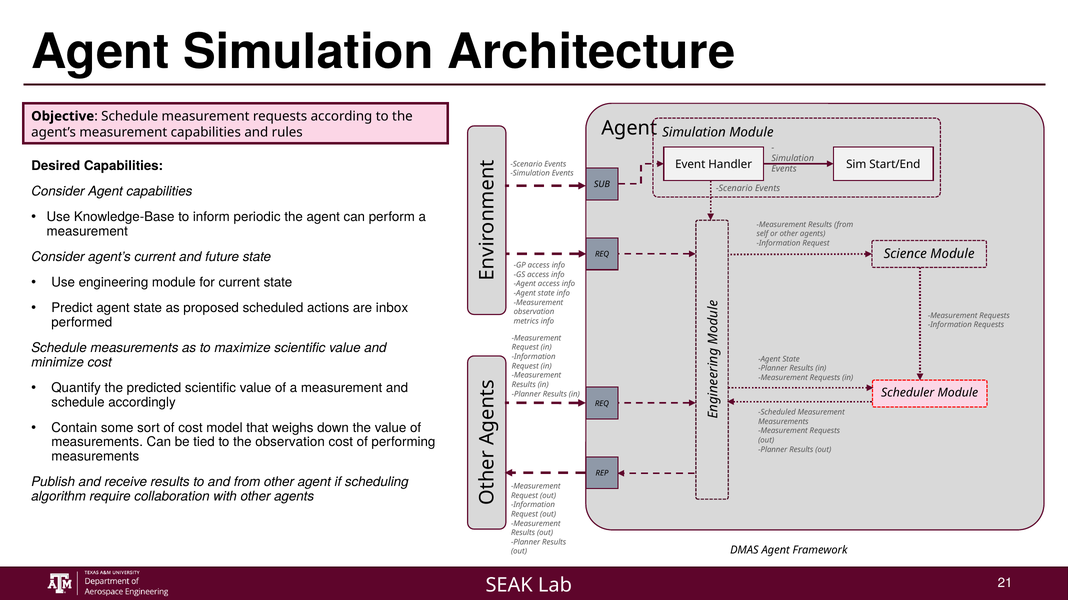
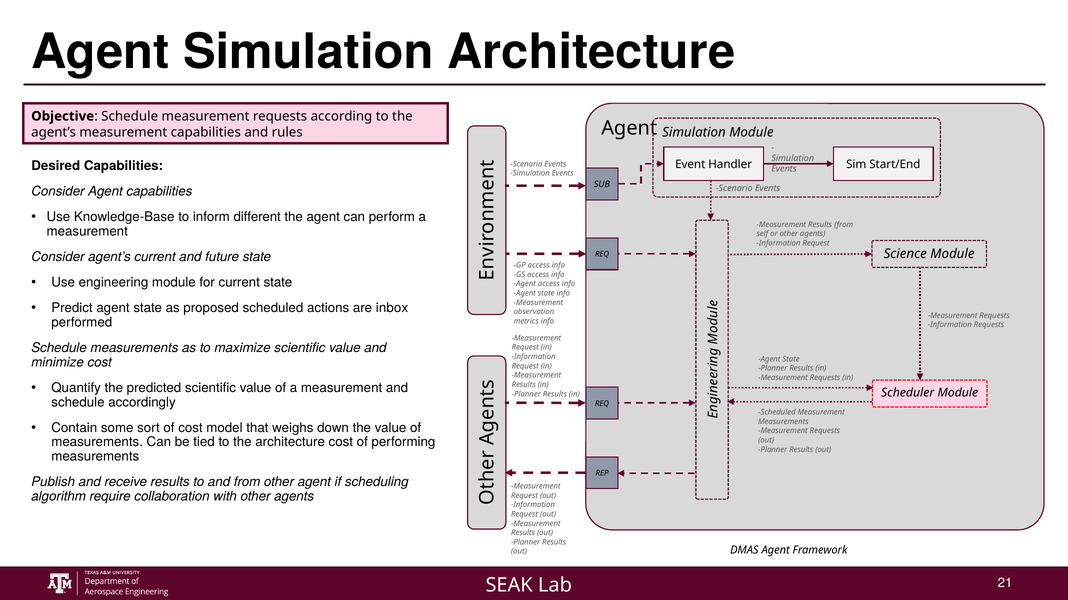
periodic: periodic -> different
the observation: observation -> architecture
